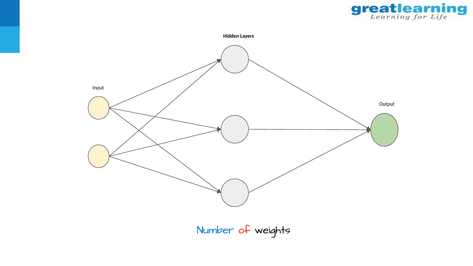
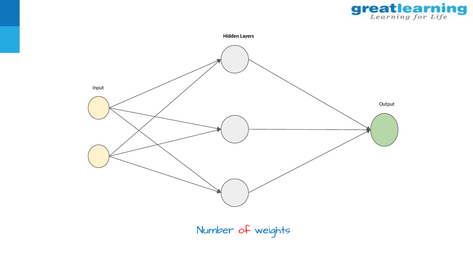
weights colour: black -> blue
